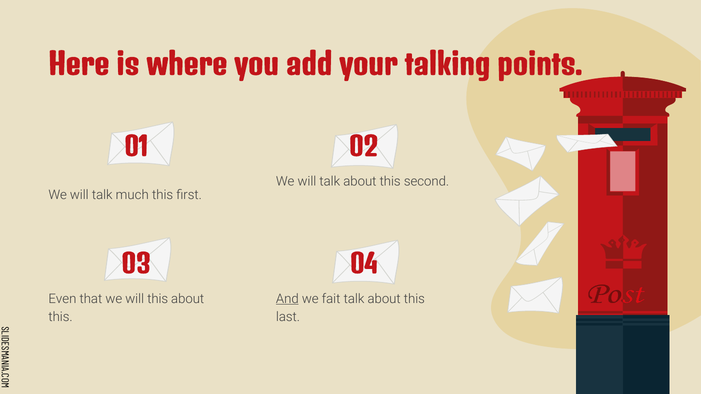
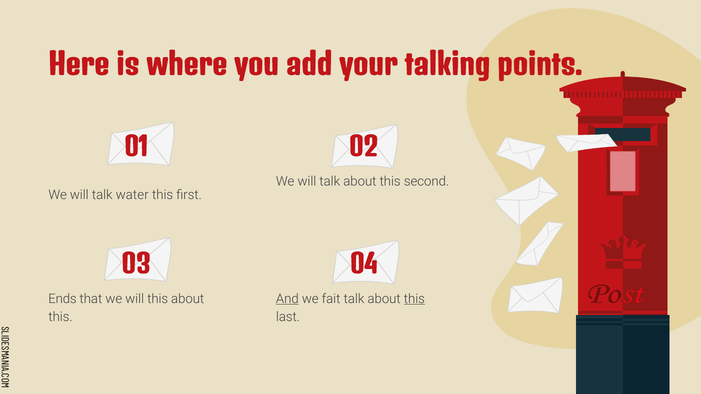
much: much -> water
Even: Even -> Ends
this at (414, 299) underline: none -> present
